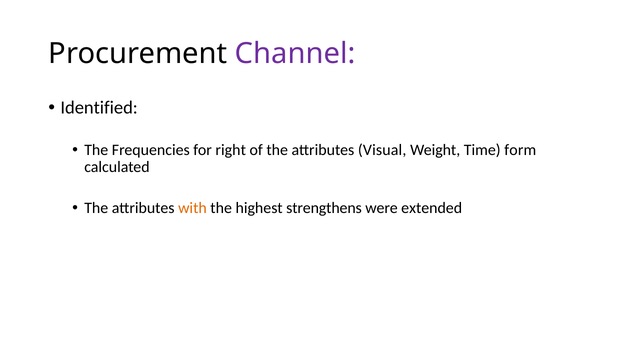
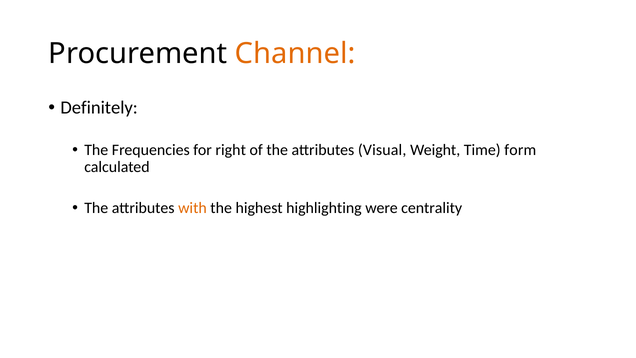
Channel colour: purple -> orange
Identified: Identified -> Definitely
strengthens: strengthens -> highlighting
extended: extended -> centrality
